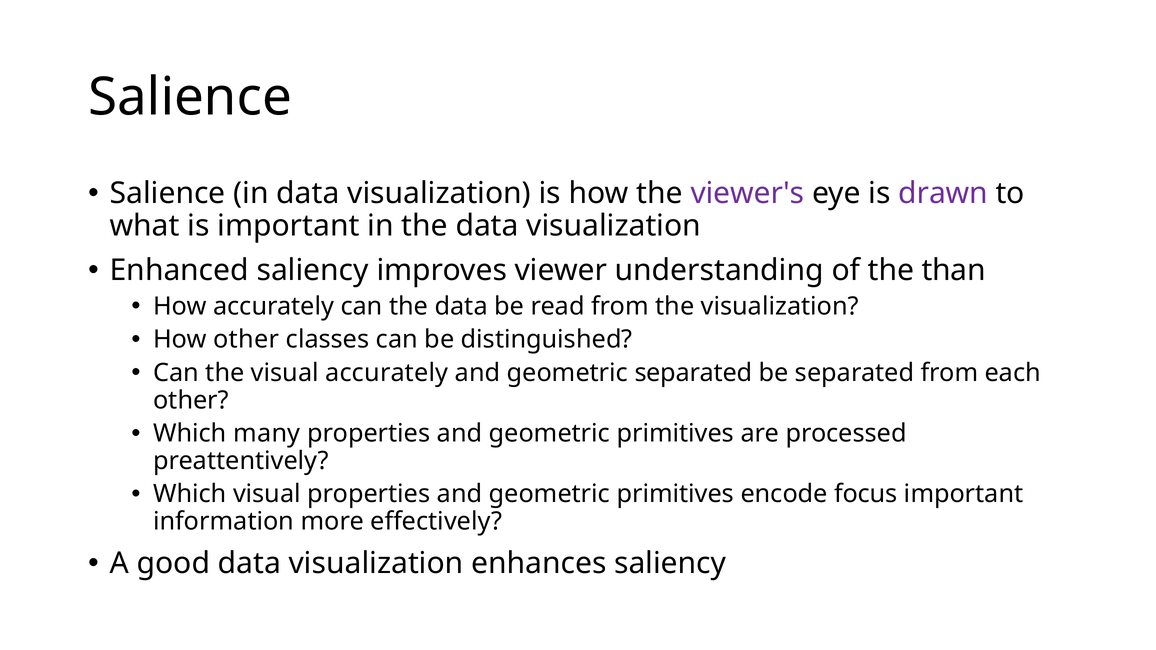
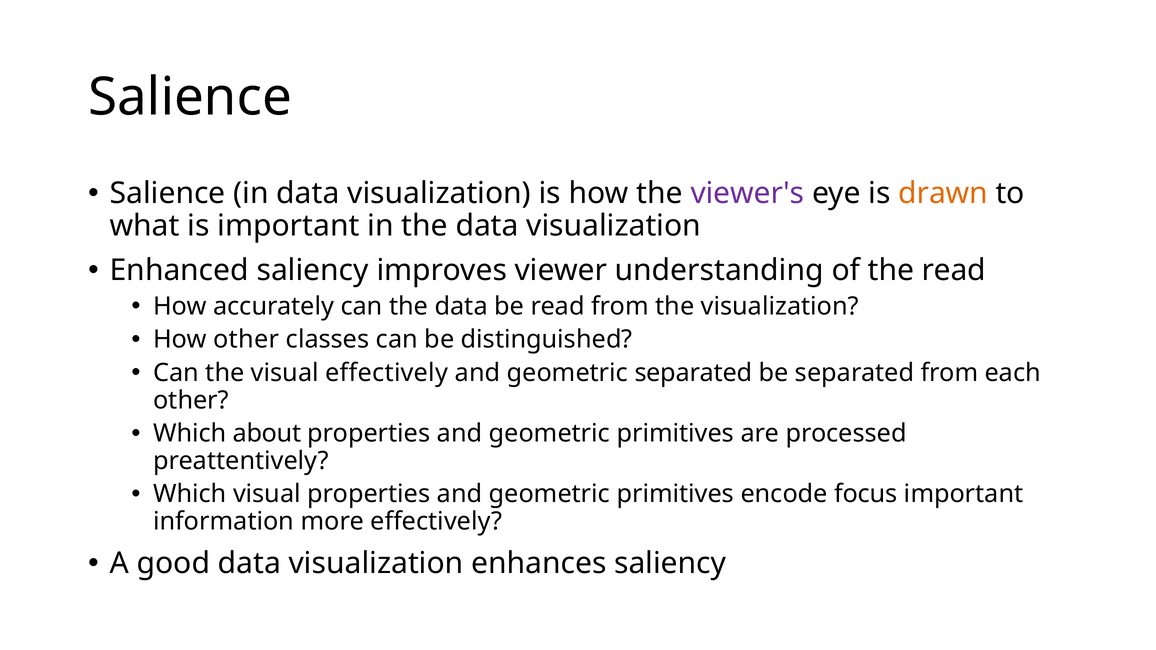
drawn colour: purple -> orange
the than: than -> read
visual accurately: accurately -> effectively
many: many -> about
